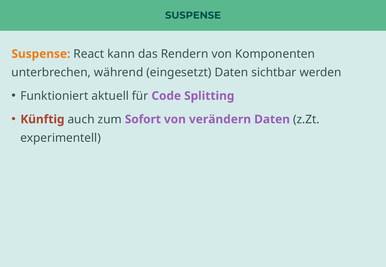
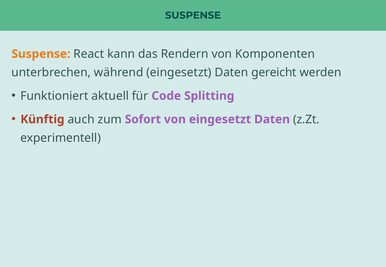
sichtbar: sichtbar -> gereicht
von verändern: verändern -> eingesetzt
